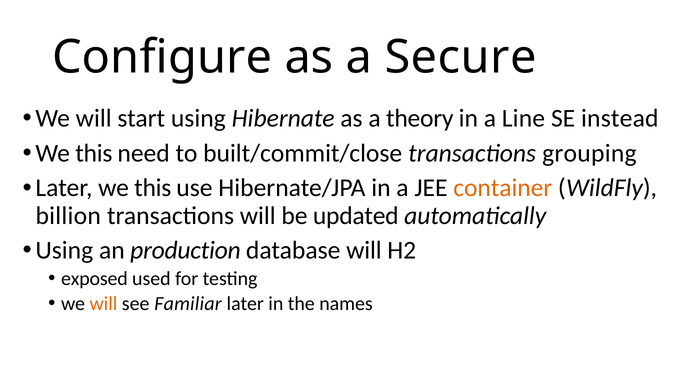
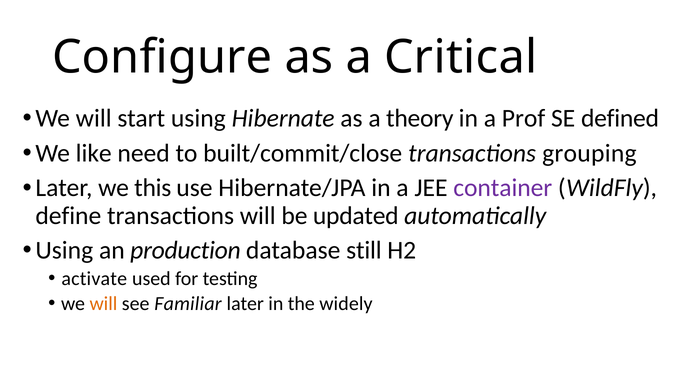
Secure: Secure -> Critical
Line: Line -> Prof
instead: instead -> defined
this at (94, 153): this -> like
container colour: orange -> purple
billion: billion -> define
database will: will -> still
exposed: exposed -> activate
names: names -> widely
